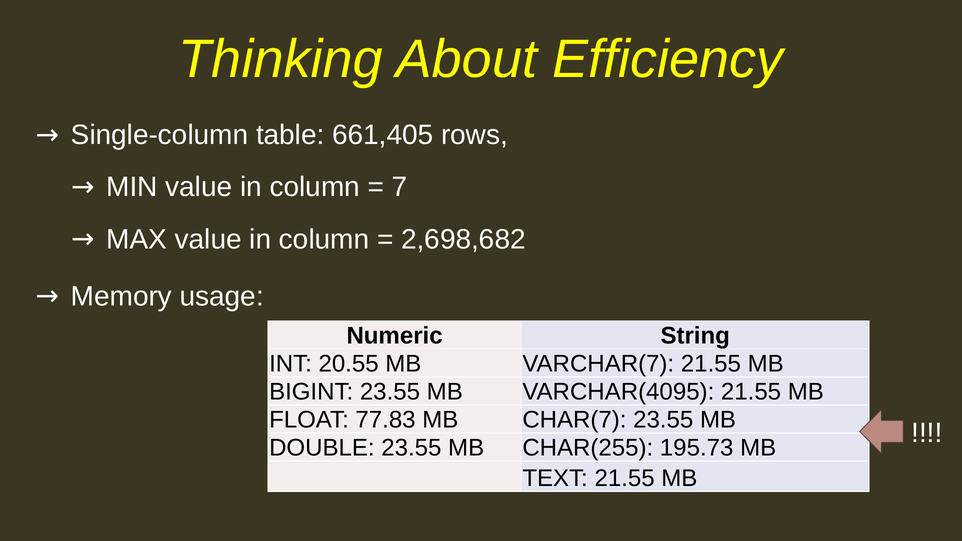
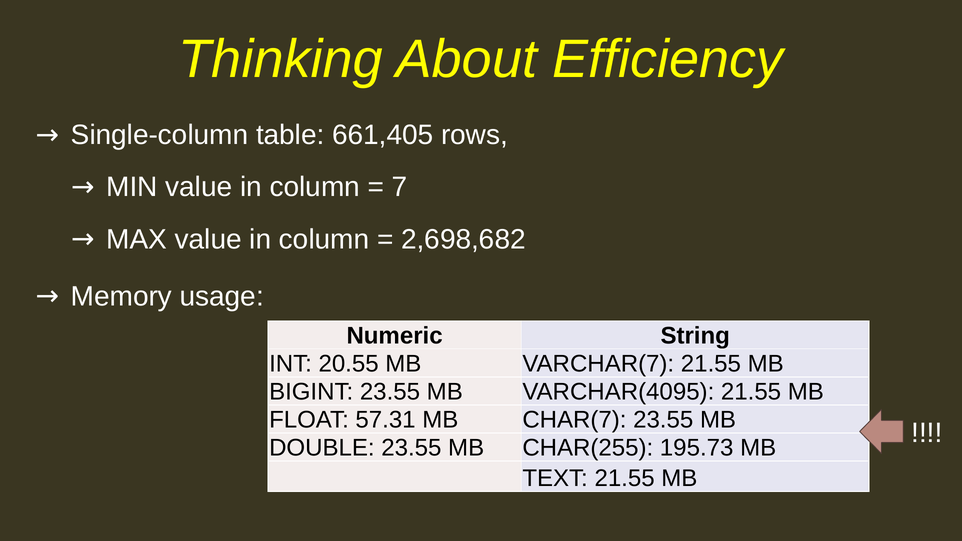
77.83: 77.83 -> 57.31
